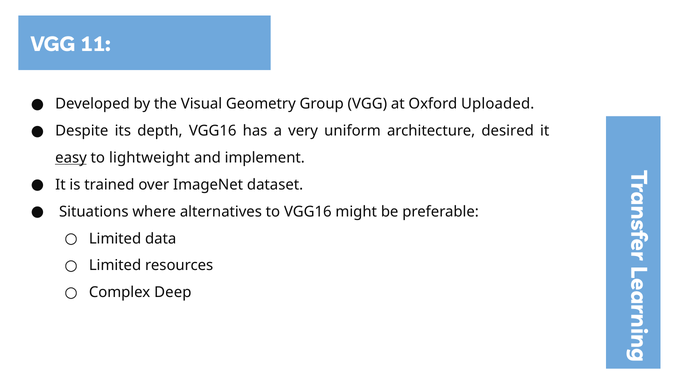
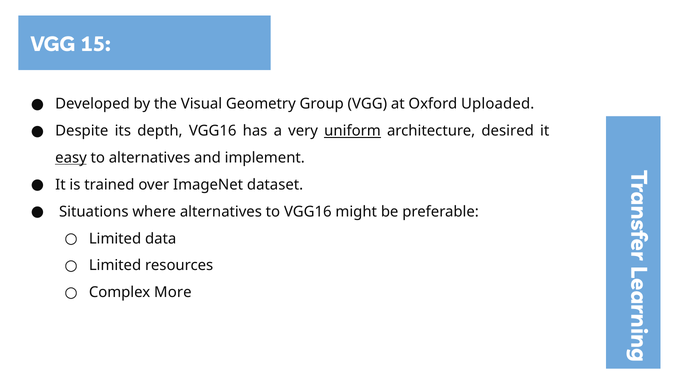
11: 11 -> 15
uniform underline: none -> present
to lightweight: lightweight -> alternatives
Deep: Deep -> More
